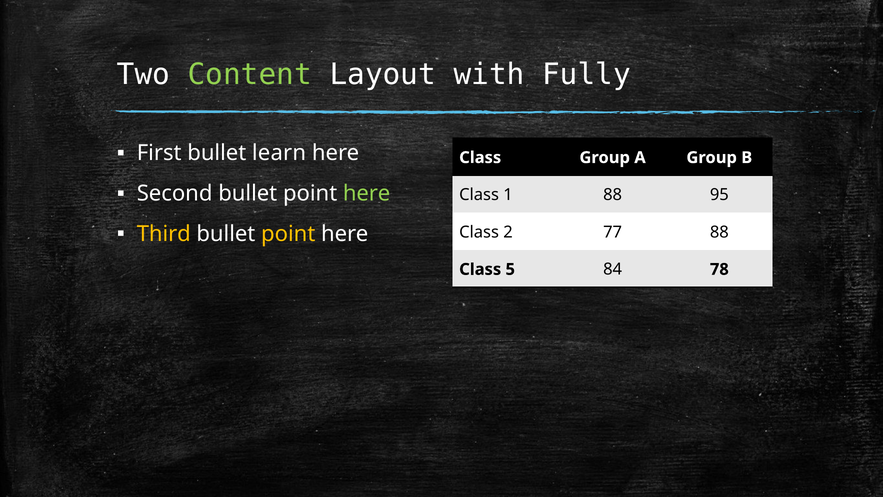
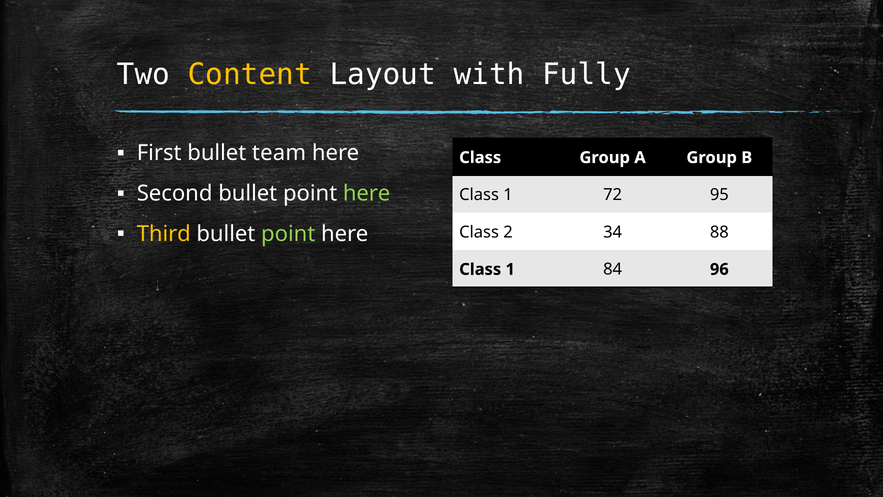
Content colour: light green -> yellow
learn: learn -> team
1 88: 88 -> 72
point at (288, 234) colour: yellow -> light green
77: 77 -> 34
5 at (510, 269): 5 -> 1
78: 78 -> 96
